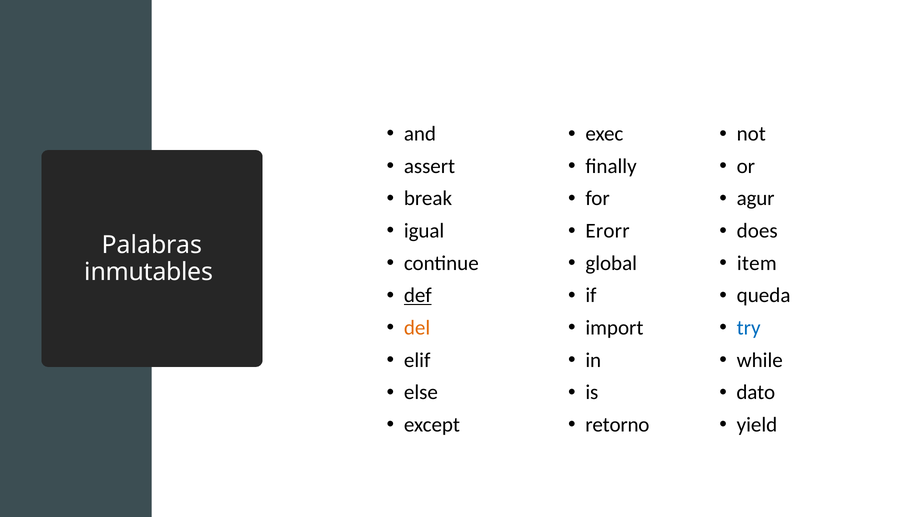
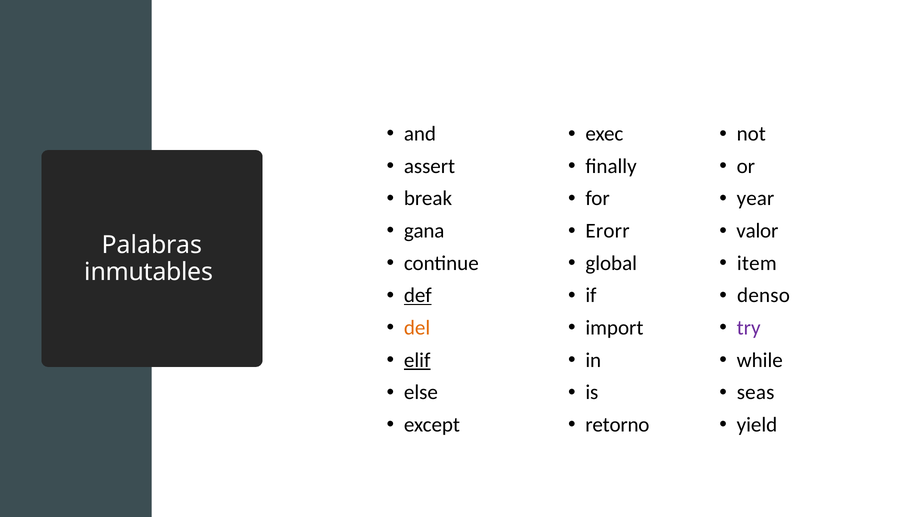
agur: agur -> year
igual: igual -> gana
does: does -> valor
queda: queda -> denso
try colour: blue -> purple
elif underline: none -> present
dato: dato -> seas
